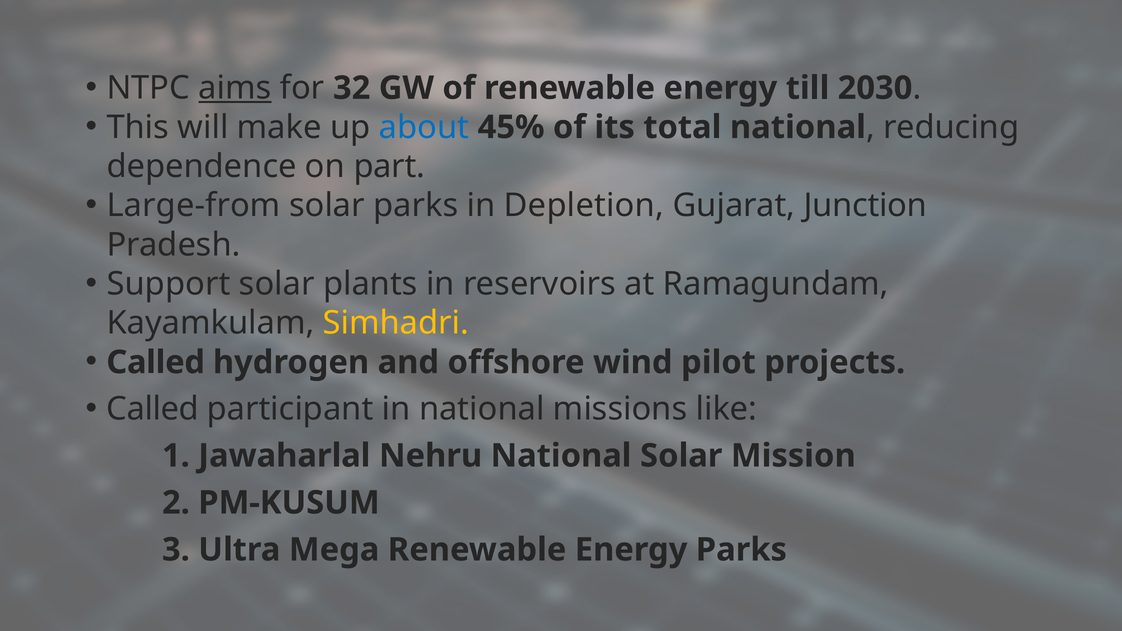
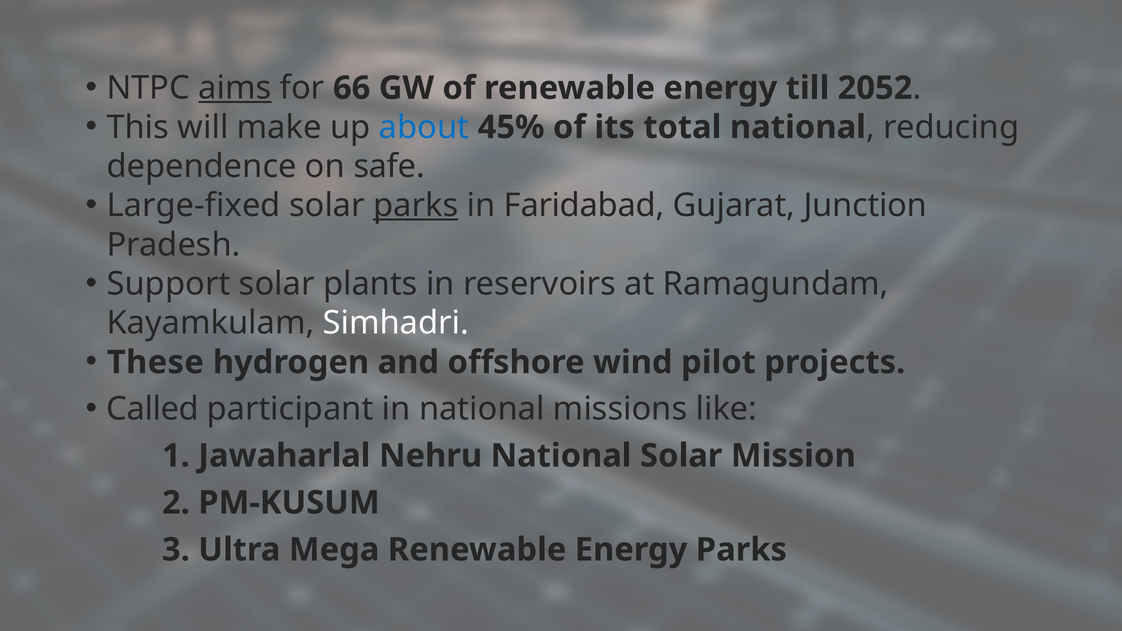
32: 32 -> 66
2030: 2030 -> 2052
part: part -> safe
Large-from: Large-from -> Large-fixed
parks at (416, 206) underline: none -> present
Depletion: Depletion -> Faridabad
Simhadri colour: yellow -> white
Called at (156, 362): Called -> These
